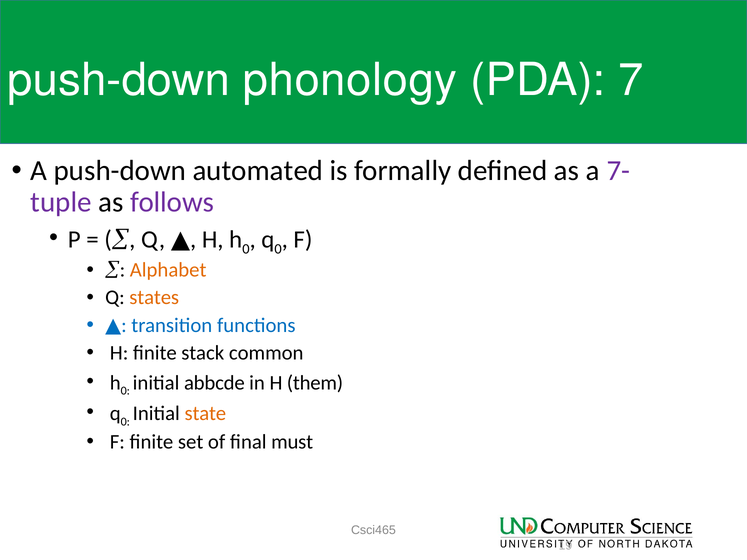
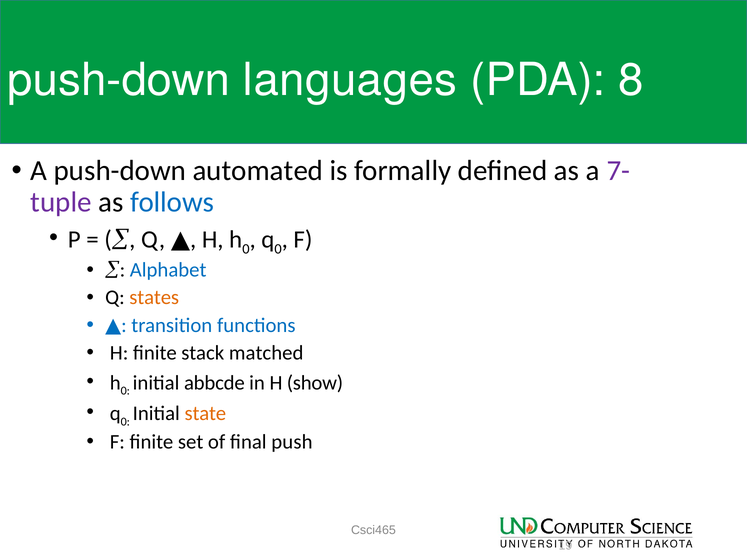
phonology: phonology -> languages
7: 7 -> 8
follows colour: purple -> blue
Alphabet colour: orange -> blue
common: common -> matched
them: them -> show
must: must -> push
